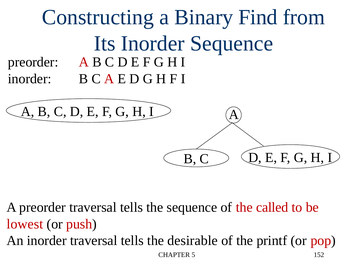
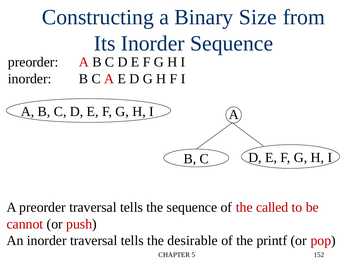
Find: Find -> Size
lowest: lowest -> cannot
